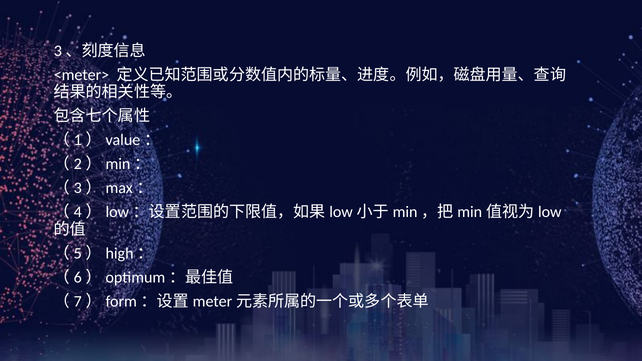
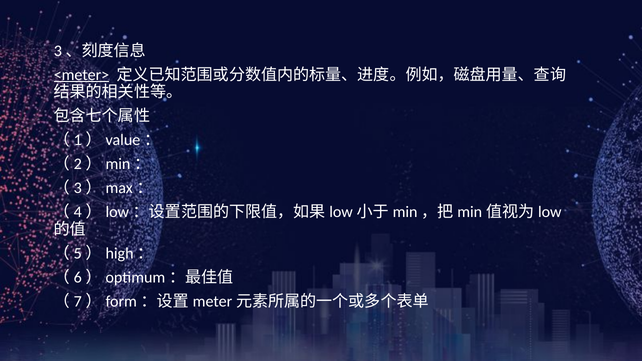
<meter> underline: none -> present
